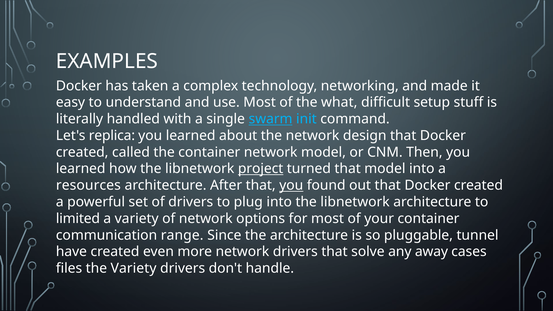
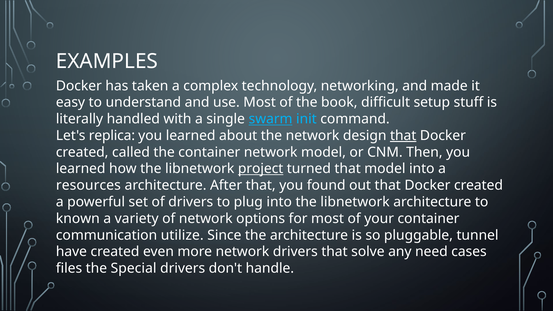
what: what -> book
that at (403, 136) underline: none -> present
you at (291, 185) underline: present -> none
limited: limited -> known
range: range -> utilize
away: away -> need
the Variety: Variety -> Special
